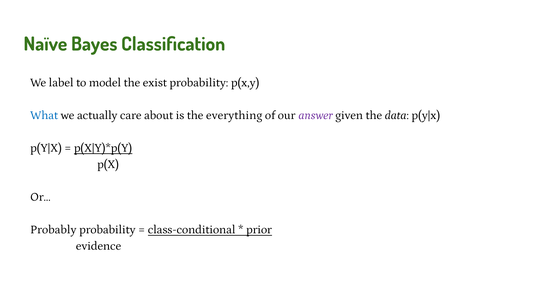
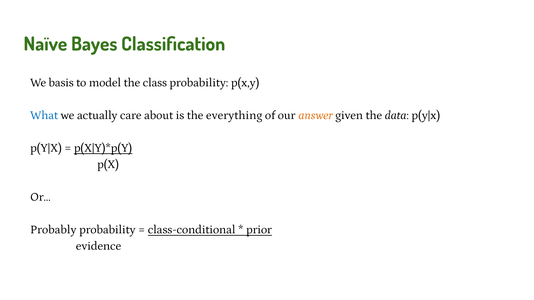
label: label -> basis
exist: exist -> class
answer colour: purple -> orange
